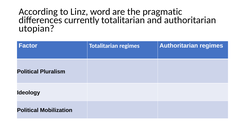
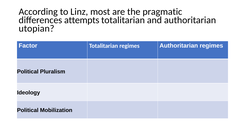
word: word -> most
currently: currently -> attempts
